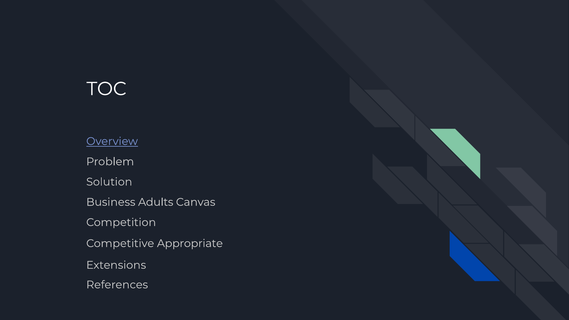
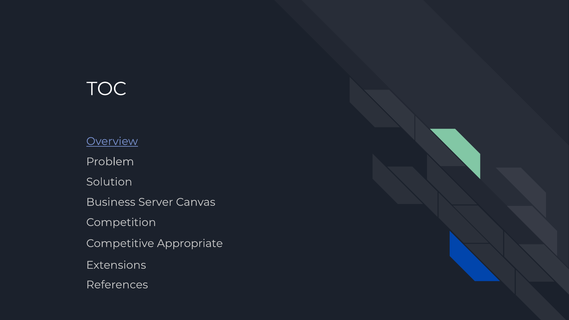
Adults: Adults -> Server
